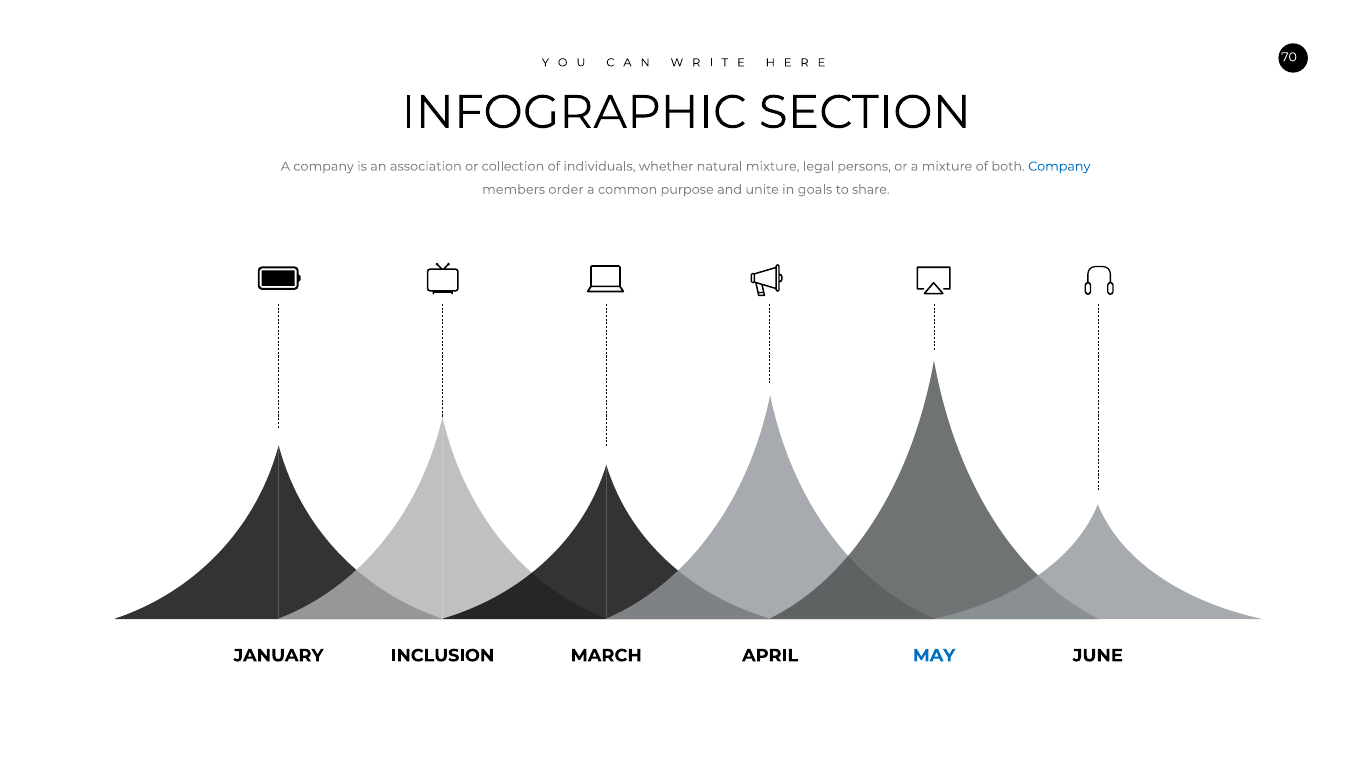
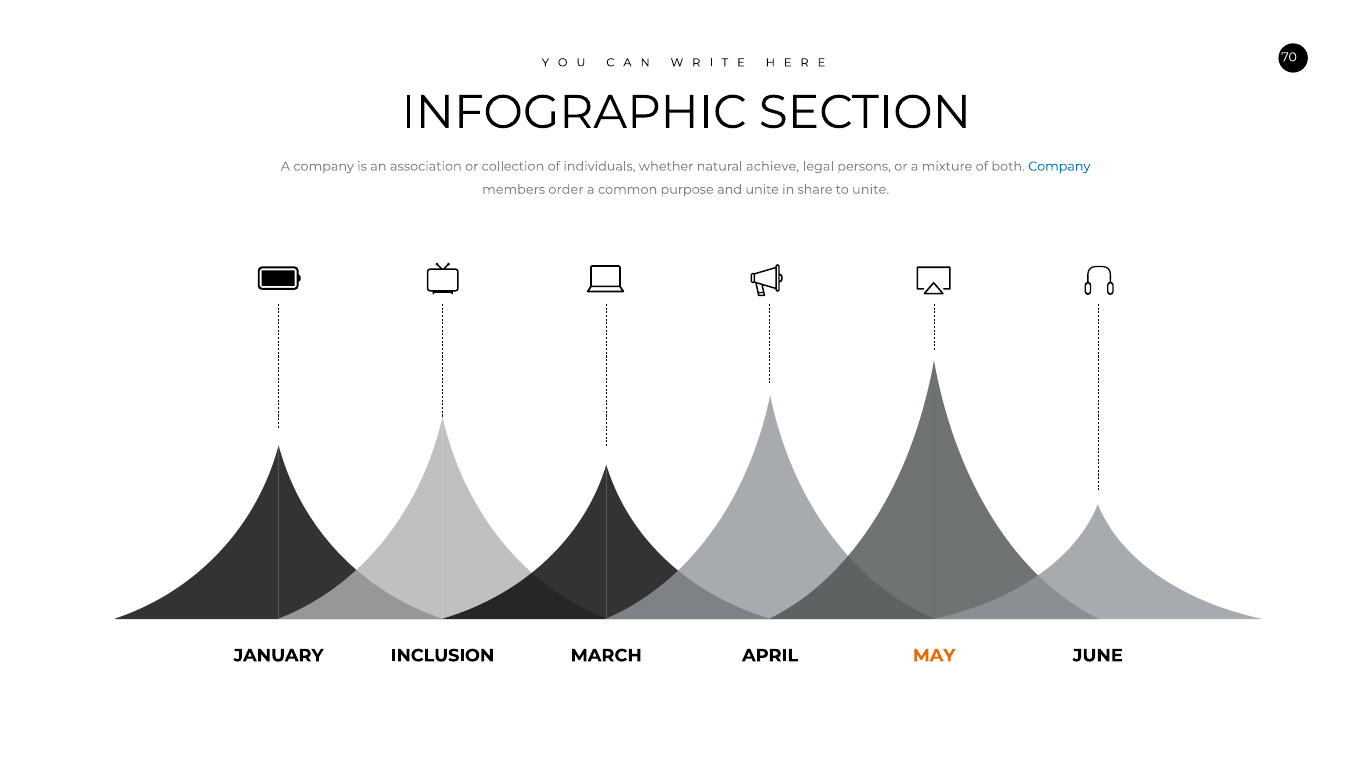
natural mixture: mixture -> achieve
goals: goals -> share
to share: share -> unite
MAY colour: blue -> orange
